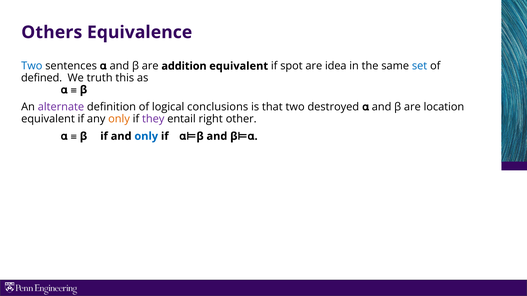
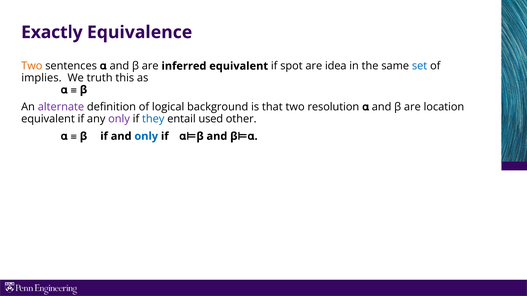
Others: Others -> Exactly
addition: addition -> inferred
Two at (32, 66) colour: blue -> orange
defined: defined -> implies
conclusions: conclusions -> background
destroyed: destroyed -> resolution
only at (119, 119) colour: orange -> purple
they colour: purple -> blue
right: right -> used
